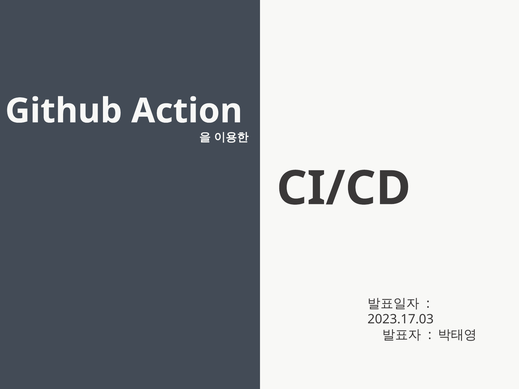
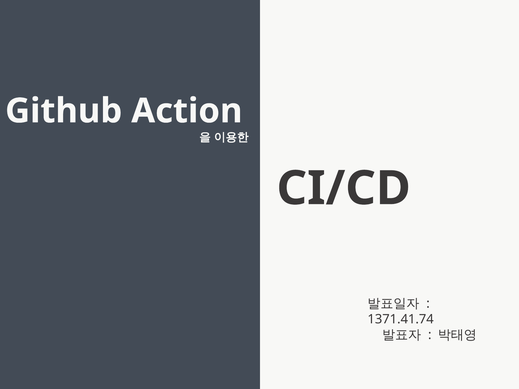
2023.17.03: 2023.17.03 -> 1371.41.74
